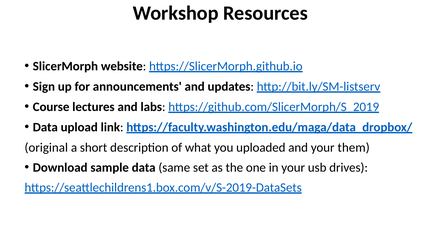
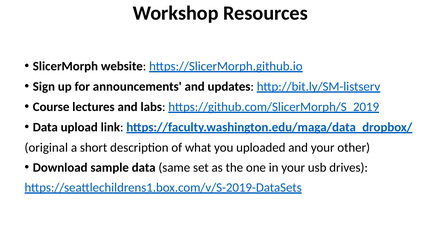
them: them -> other
